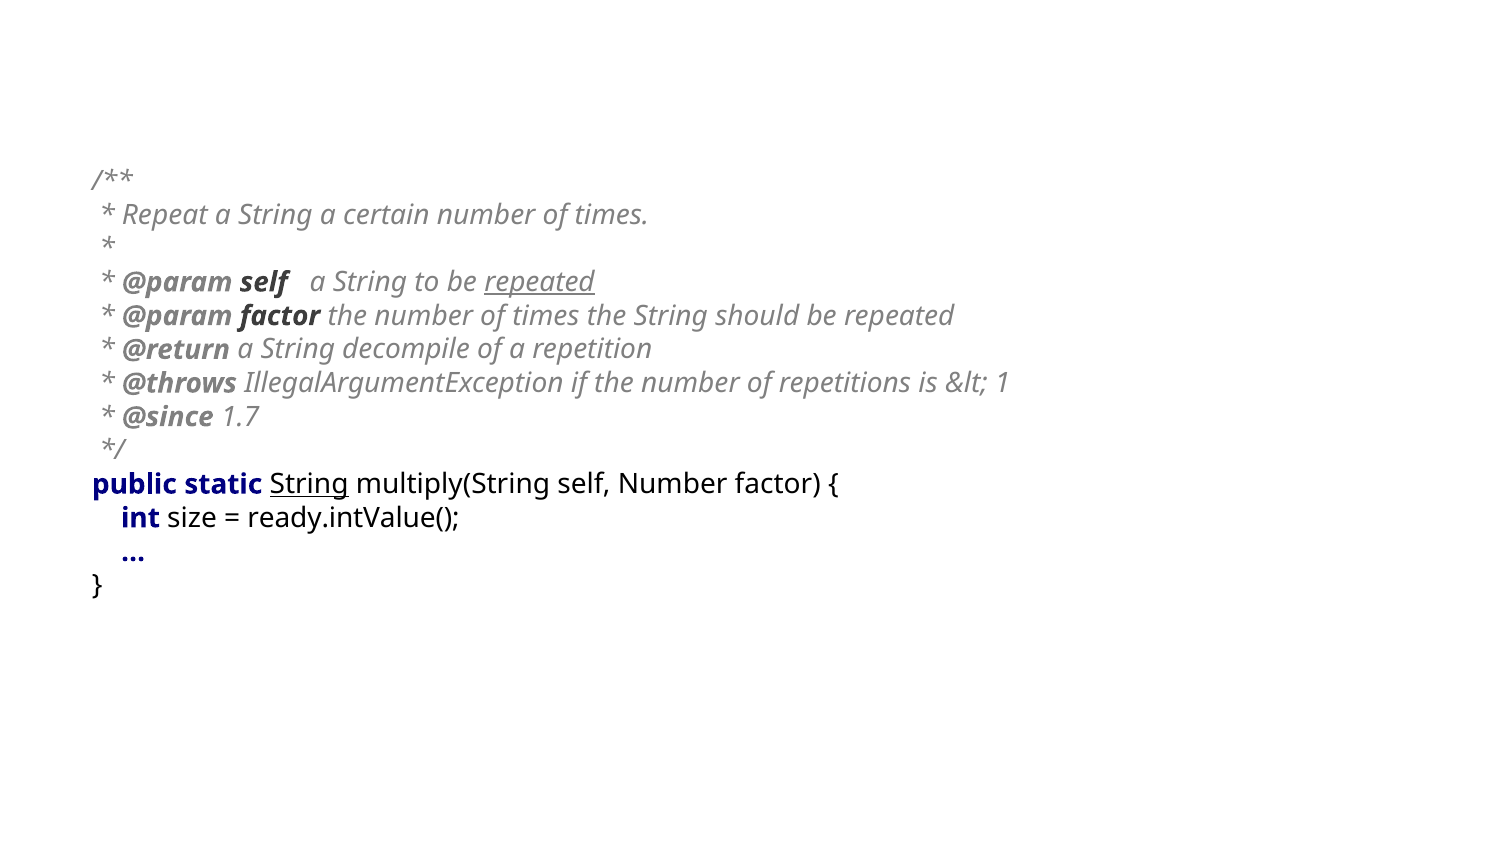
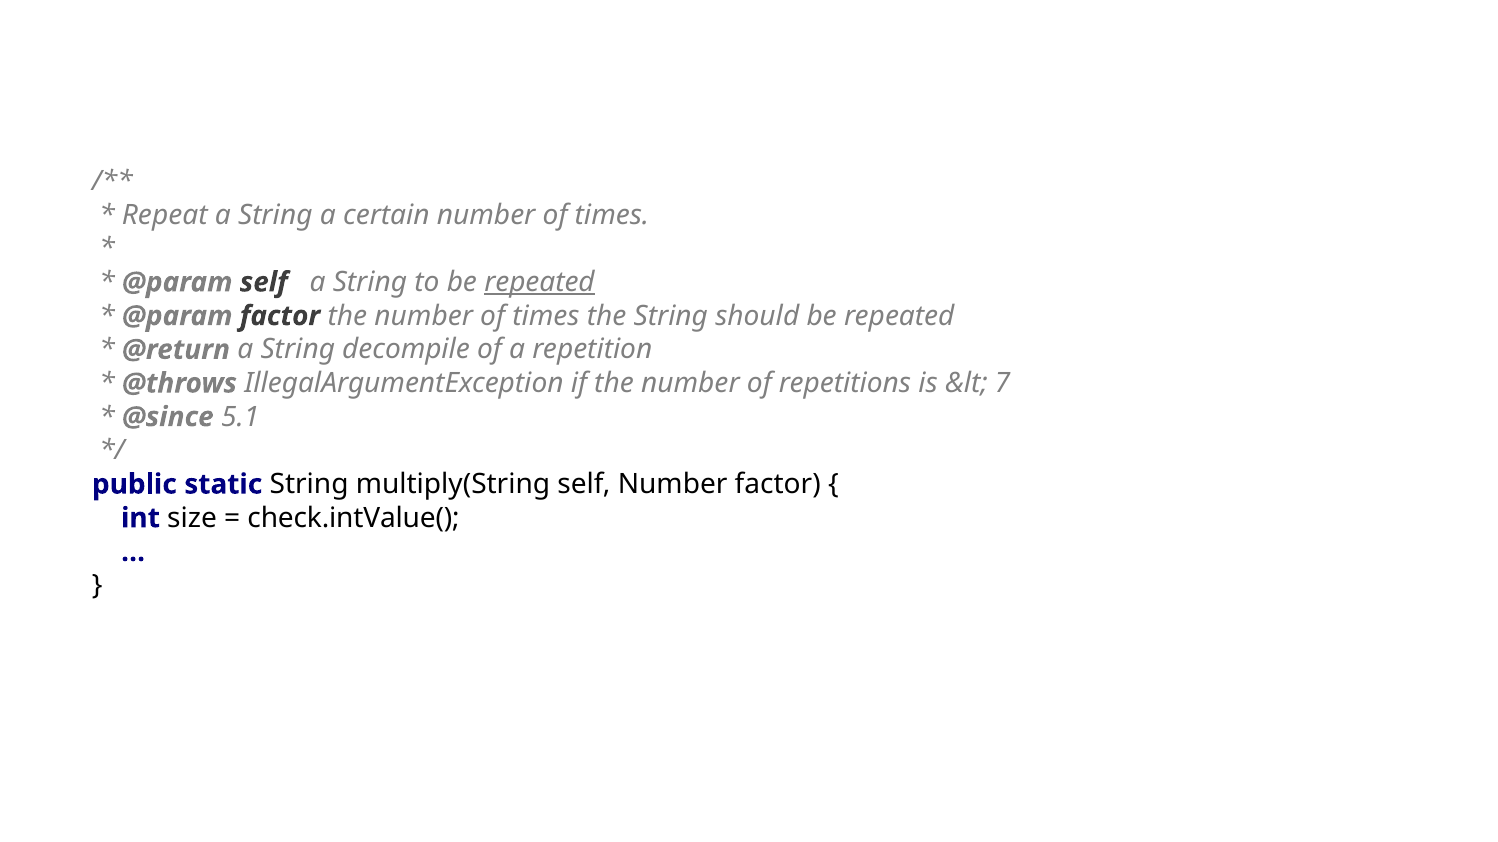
1: 1 -> 7
1.7: 1.7 -> 5.1
String at (309, 485) underline: present -> none
ready.intValue(: ready.intValue( -> check.intValue(
